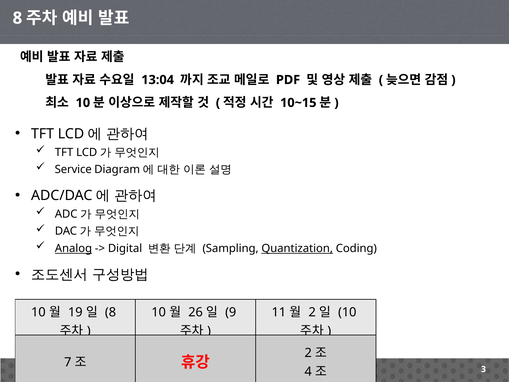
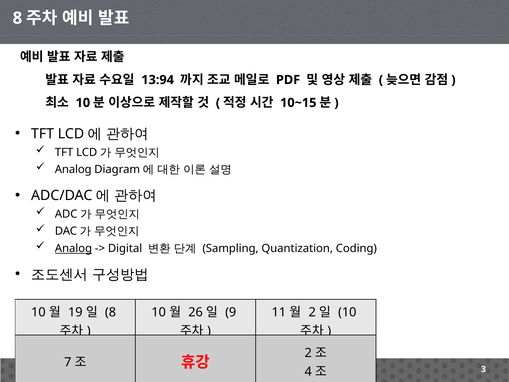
13:04: 13:04 -> 13:94
Service at (73, 169): Service -> Analog
Quantization underline: present -> none
